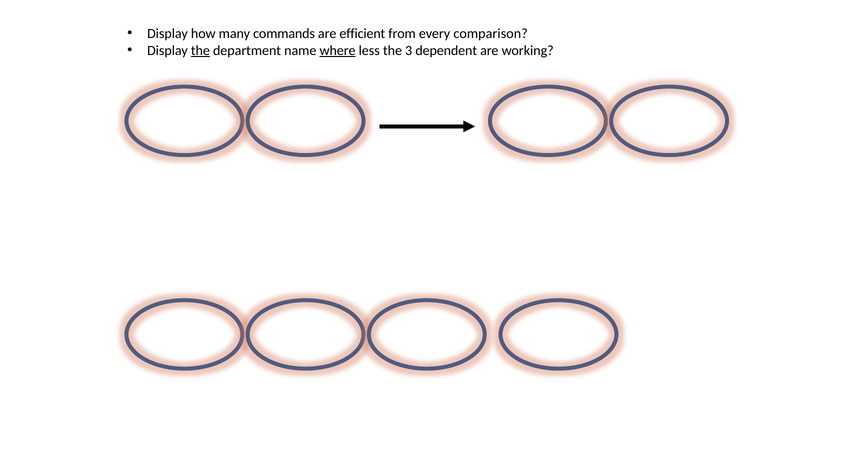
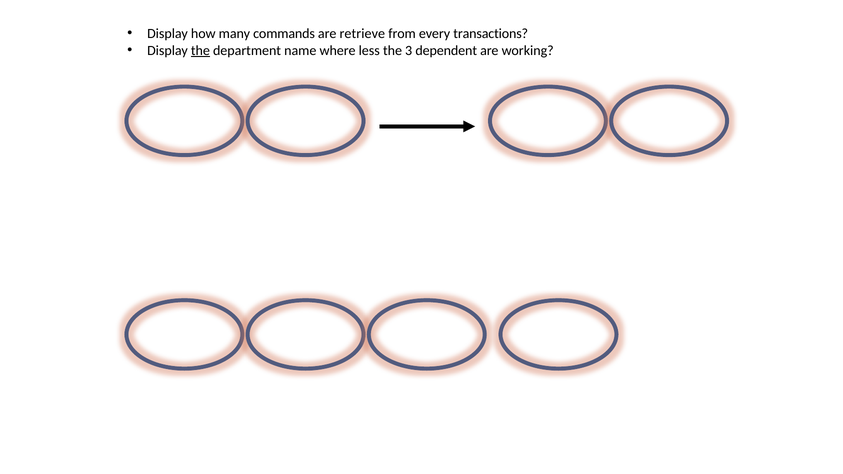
efficient: efficient -> retrieve
comparison: comparison -> transactions
where underline: present -> none
